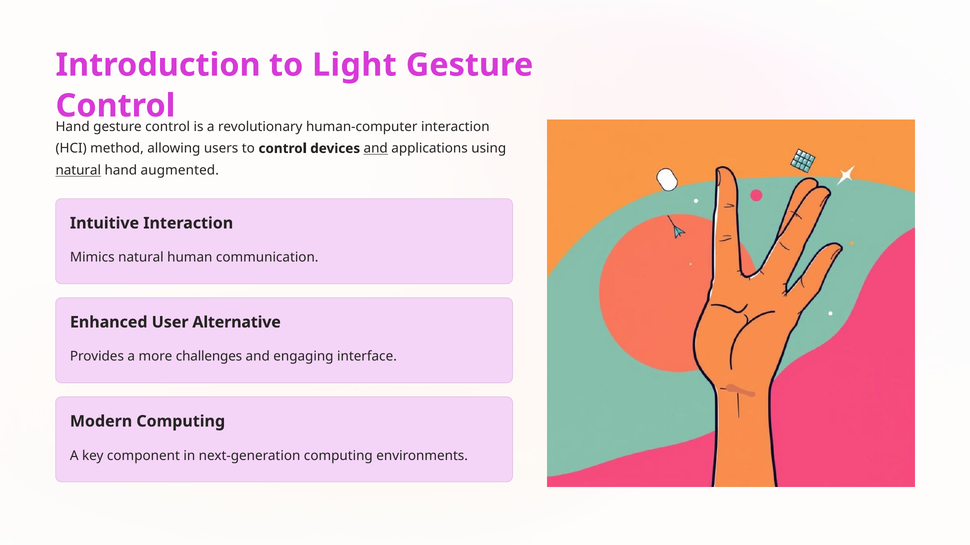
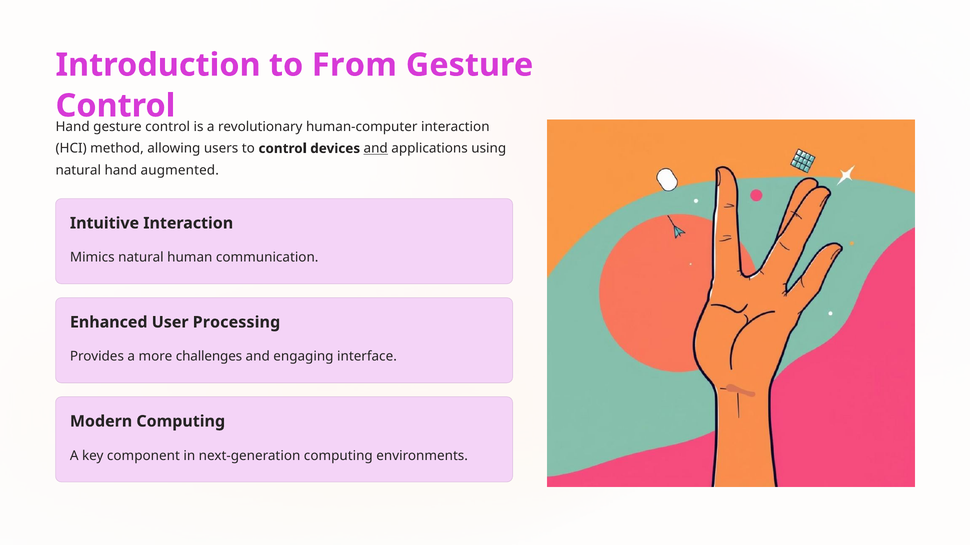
Light: Light -> From
natural at (78, 171) underline: present -> none
Alternative: Alternative -> Processing
